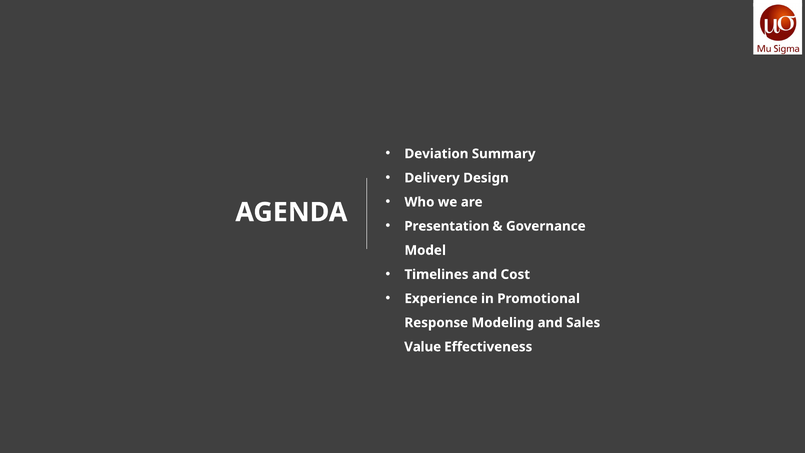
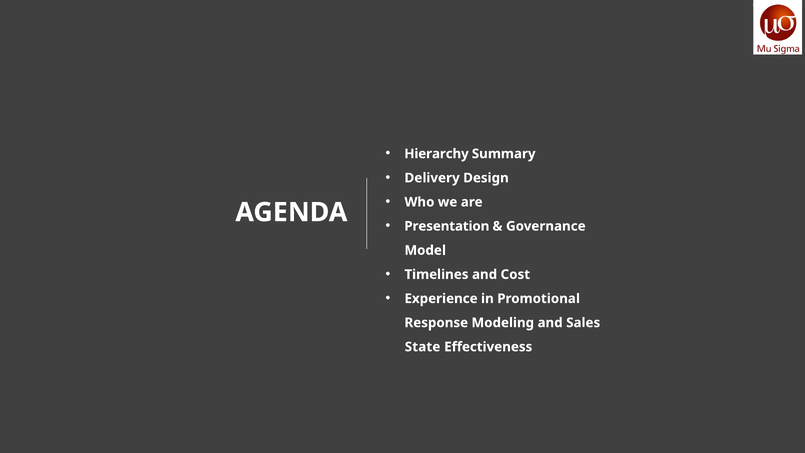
Deviation: Deviation -> Hierarchy
Value: Value -> State
